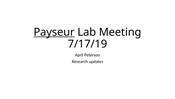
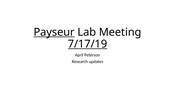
7/17/19 underline: none -> present
